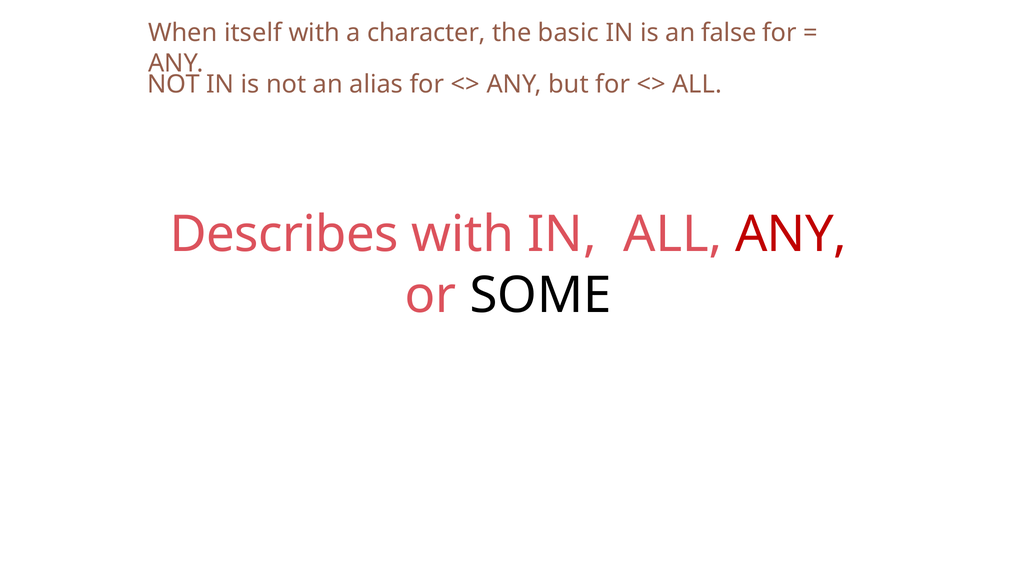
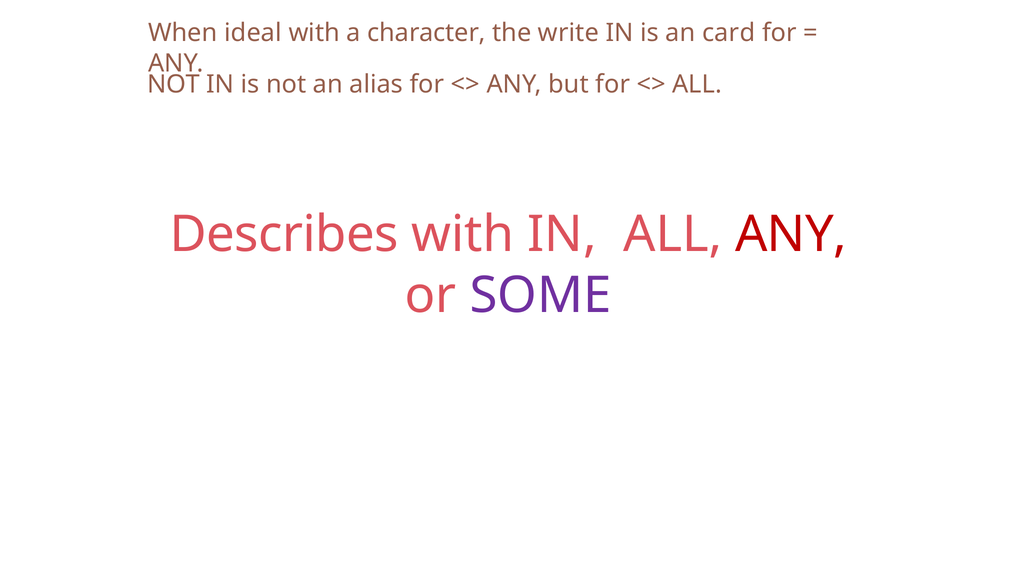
itself: itself -> ideal
basic: basic -> write
false: false -> card
SOME colour: black -> purple
